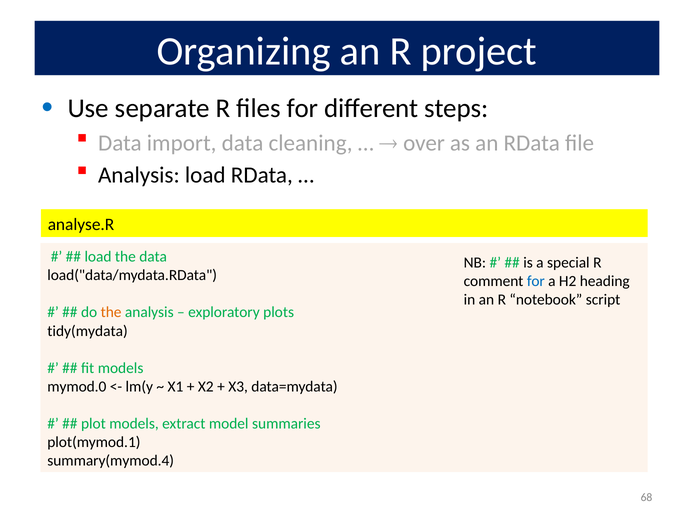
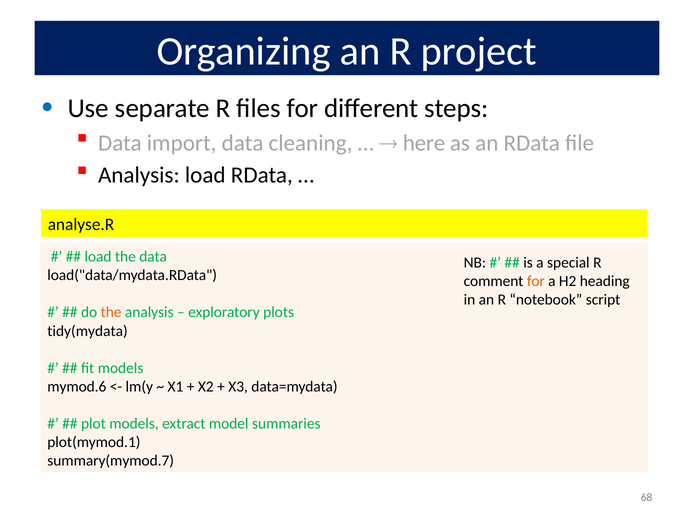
over: over -> here
for at (536, 281) colour: blue -> orange
mymod.0: mymod.0 -> mymod.6
summary(mymod.4: summary(mymod.4 -> summary(mymod.7
